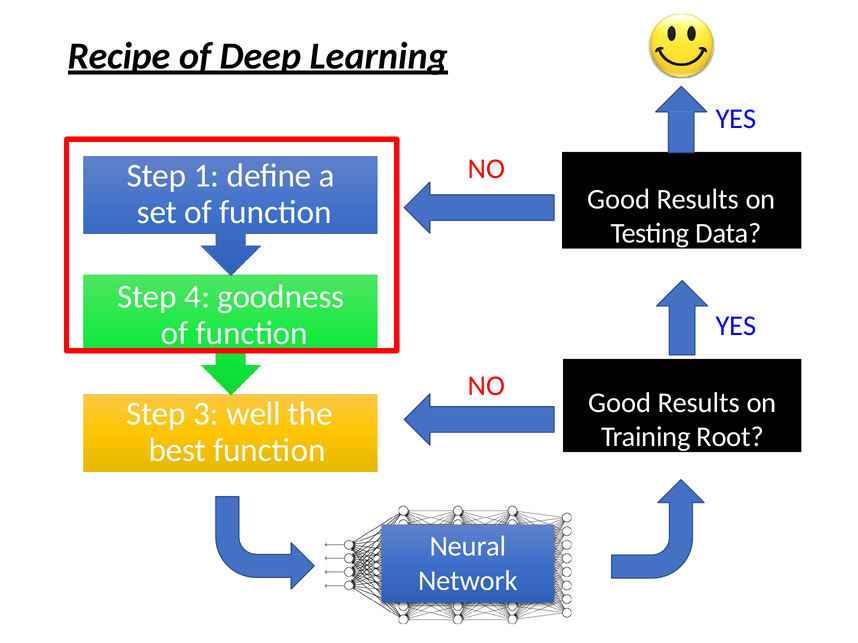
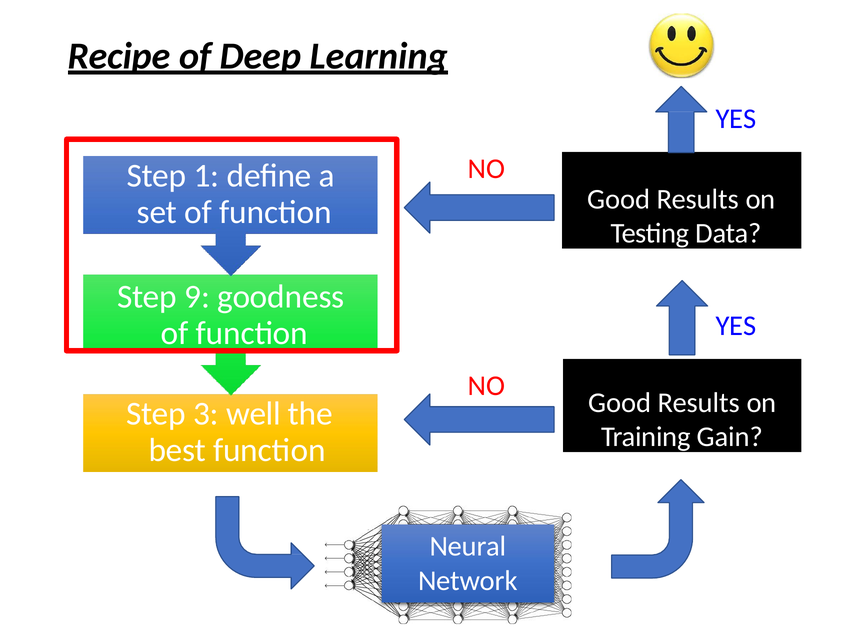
4: 4 -> 9
Root: Root -> Gain
